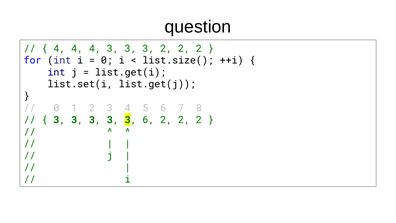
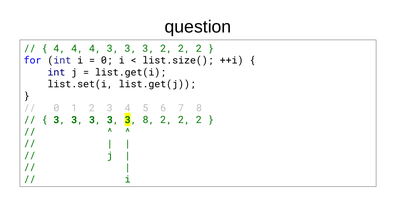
3 6: 6 -> 8
